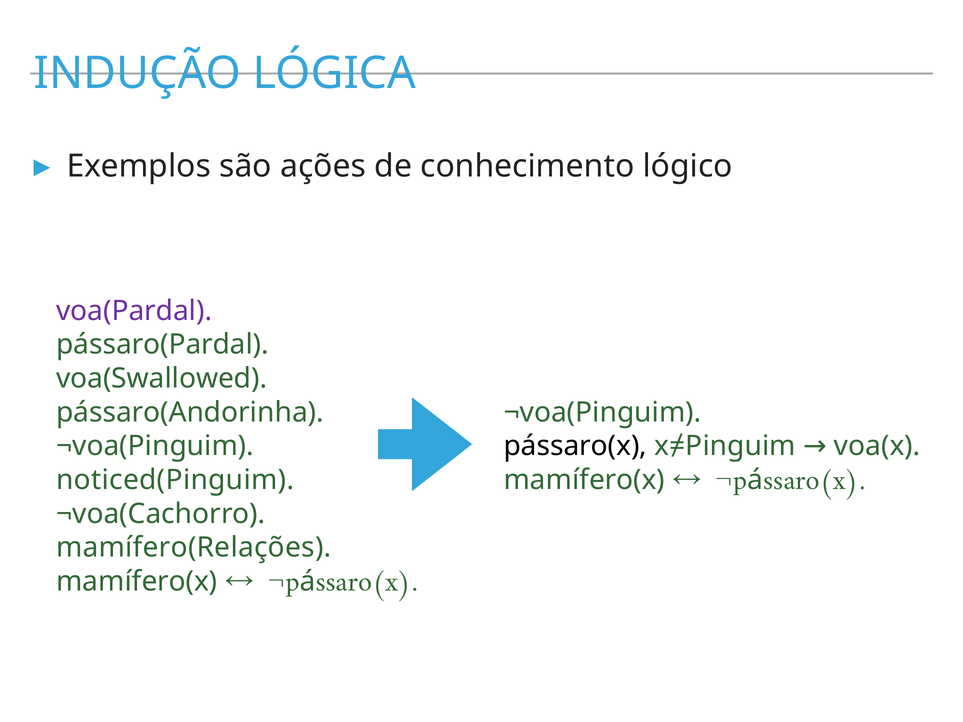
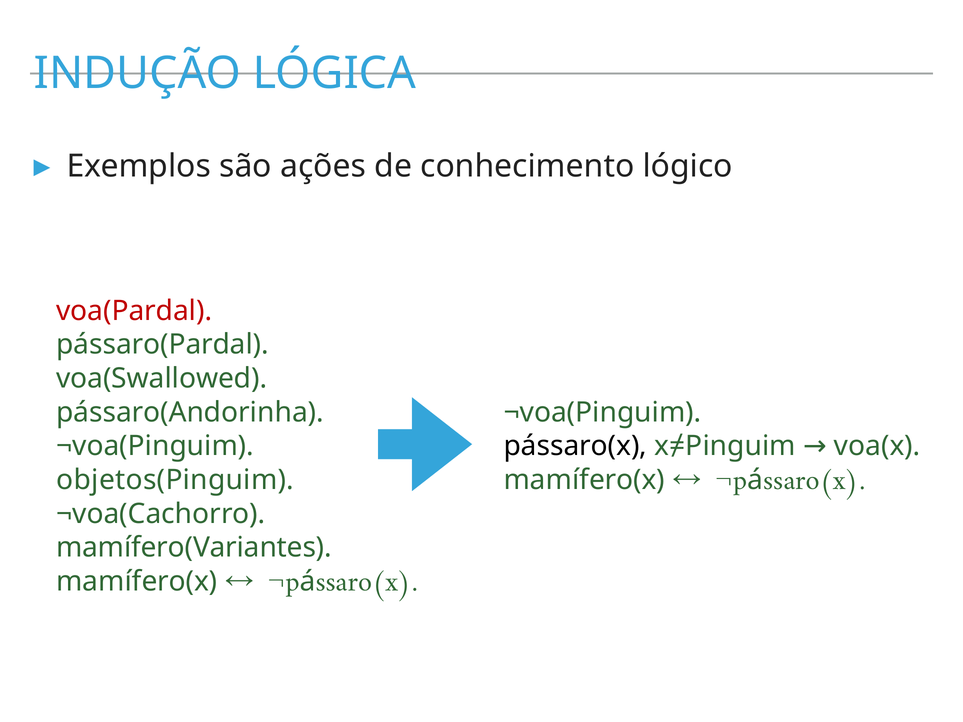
voa(Pardal colour: purple -> red
noticed(Pinguim: noticed(Pinguim -> objetos(Pinguim
mamífero(Relações: mamífero(Relações -> mamífero(Variantes
